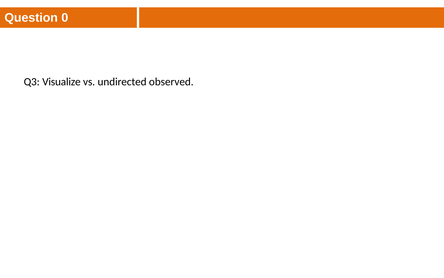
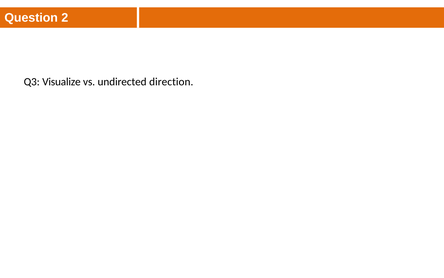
0: 0 -> 2
observed: observed -> direction
